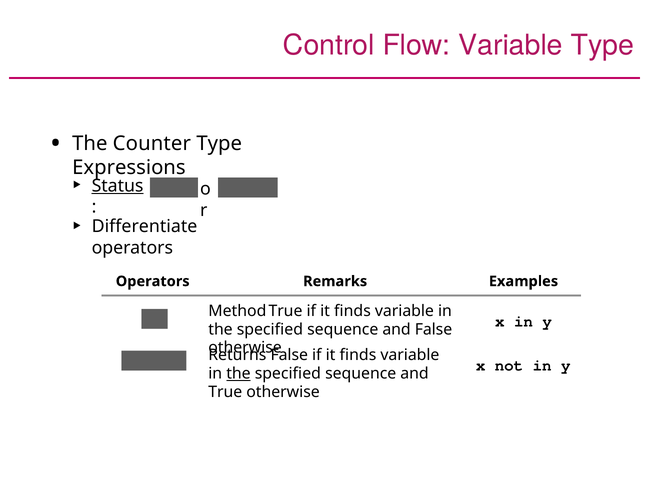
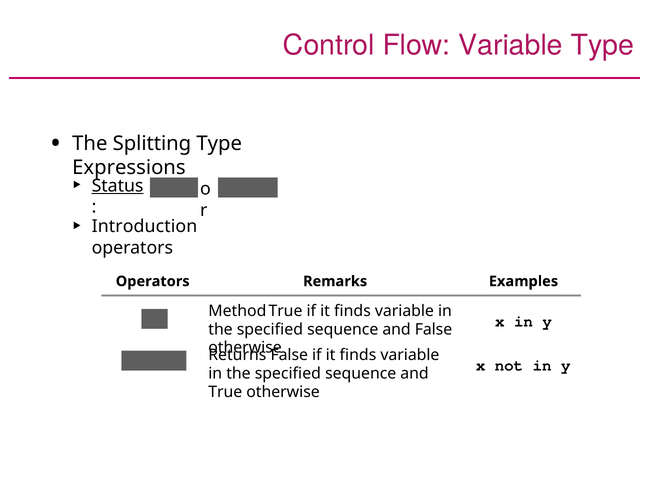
Counter: Counter -> Splitting
Diﬀerentiate: Diﬀerentiate -> Introduction
the at (238, 373) underline: present -> none
